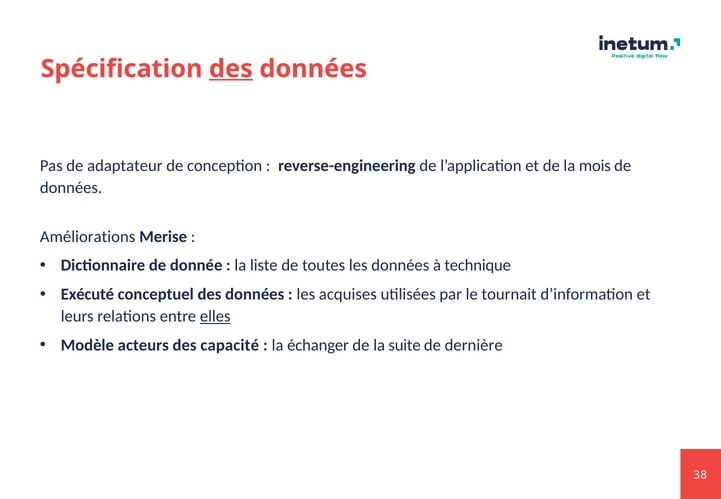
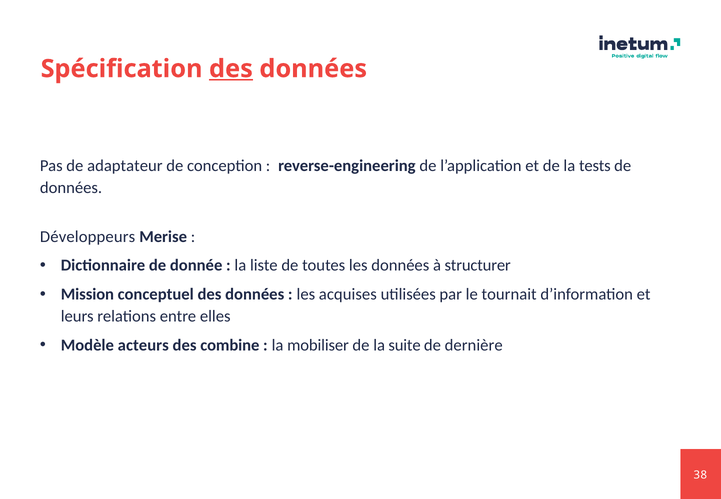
mois: mois -> tests
Améliorations: Améliorations -> Développeurs
technique: technique -> structurer
Exécuté: Exécuté -> Mission
elles underline: present -> none
capacité: capacité -> combine
échanger: échanger -> mobiliser
